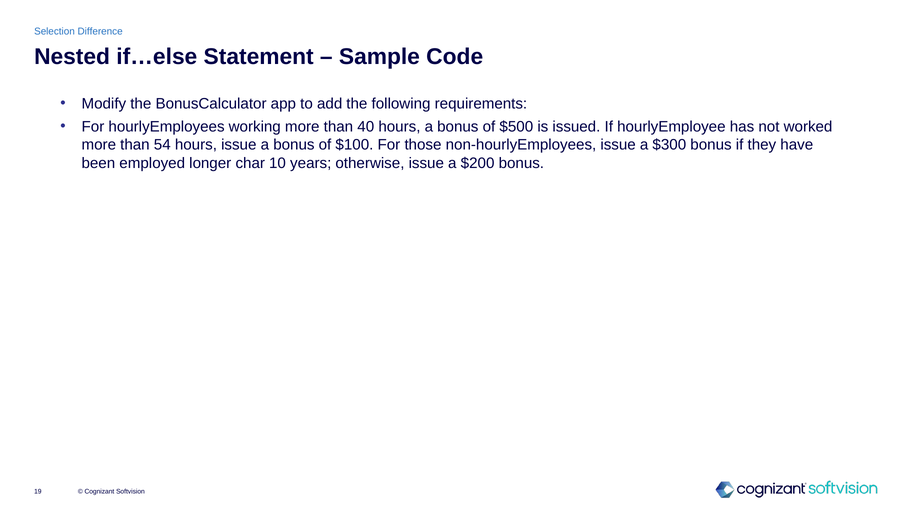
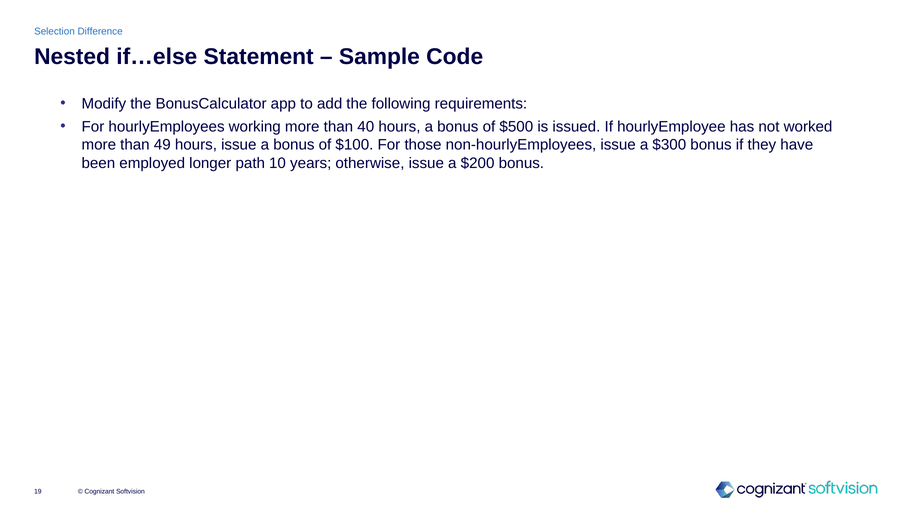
54: 54 -> 49
char: char -> path
